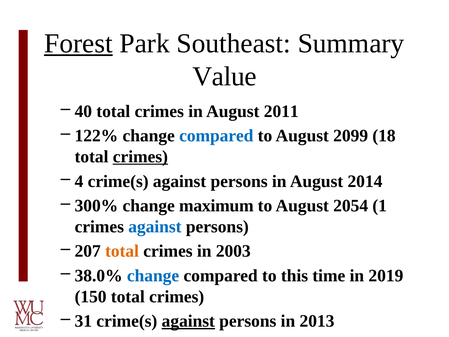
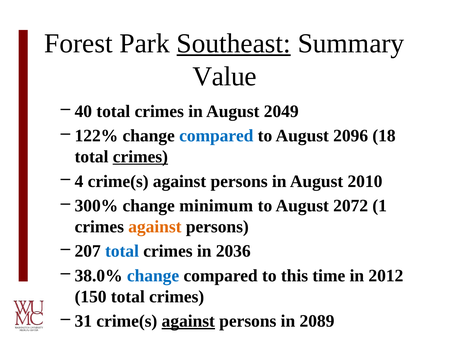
Forest underline: present -> none
Southeast underline: none -> present
2011: 2011 -> 2049
2099: 2099 -> 2096
2014: 2014 -> 2010
maximum: maximum -> minimum
2054: 2054 -> 2072
against at (155, 227) colour: blue -> orange
total at (122, 251) colour: orange -> blue
2003: 2003 -> 2036
2019: 2019 -> 2012
2013: 2013 -> 2089
